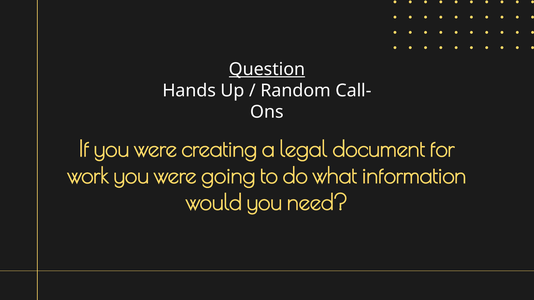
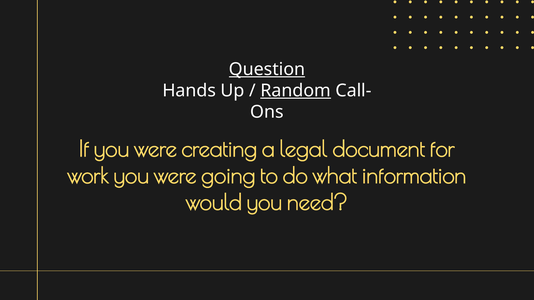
Random underline: none -> present
